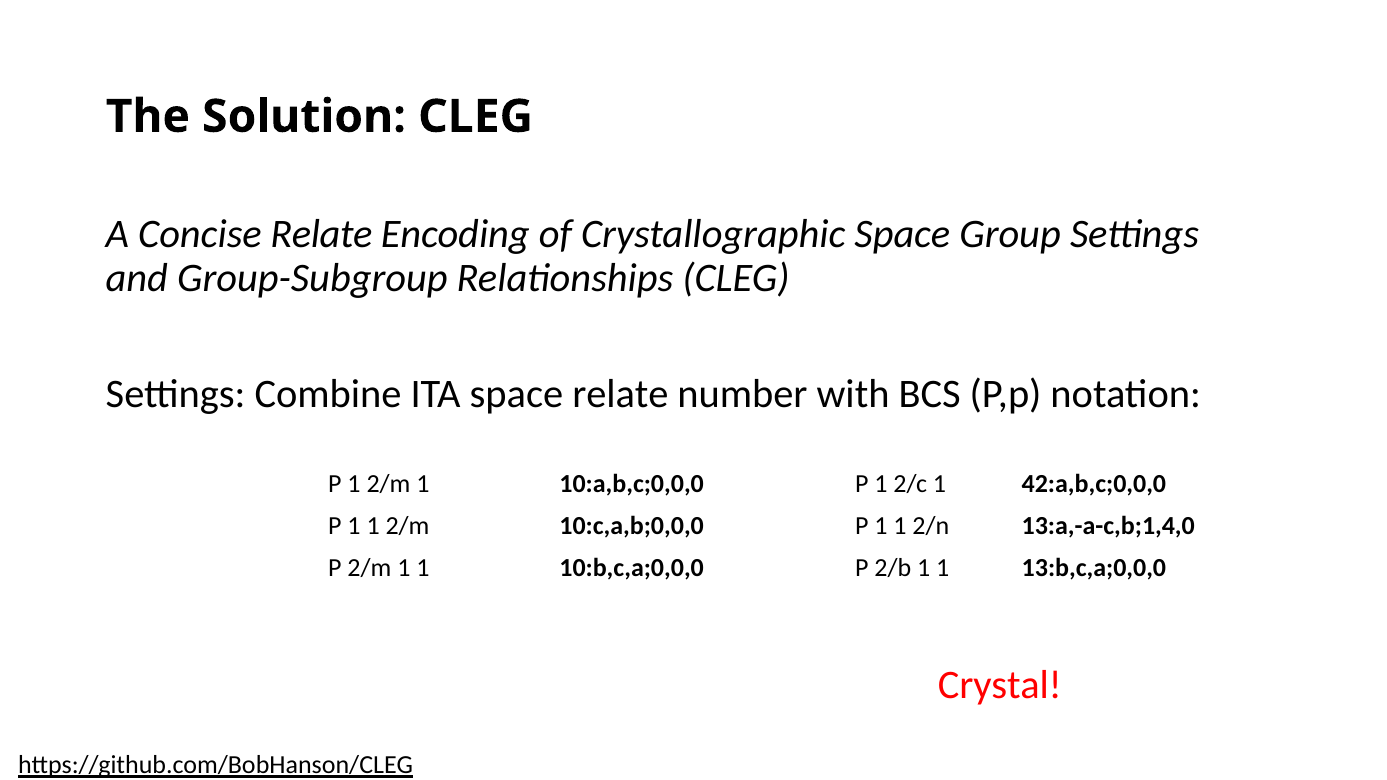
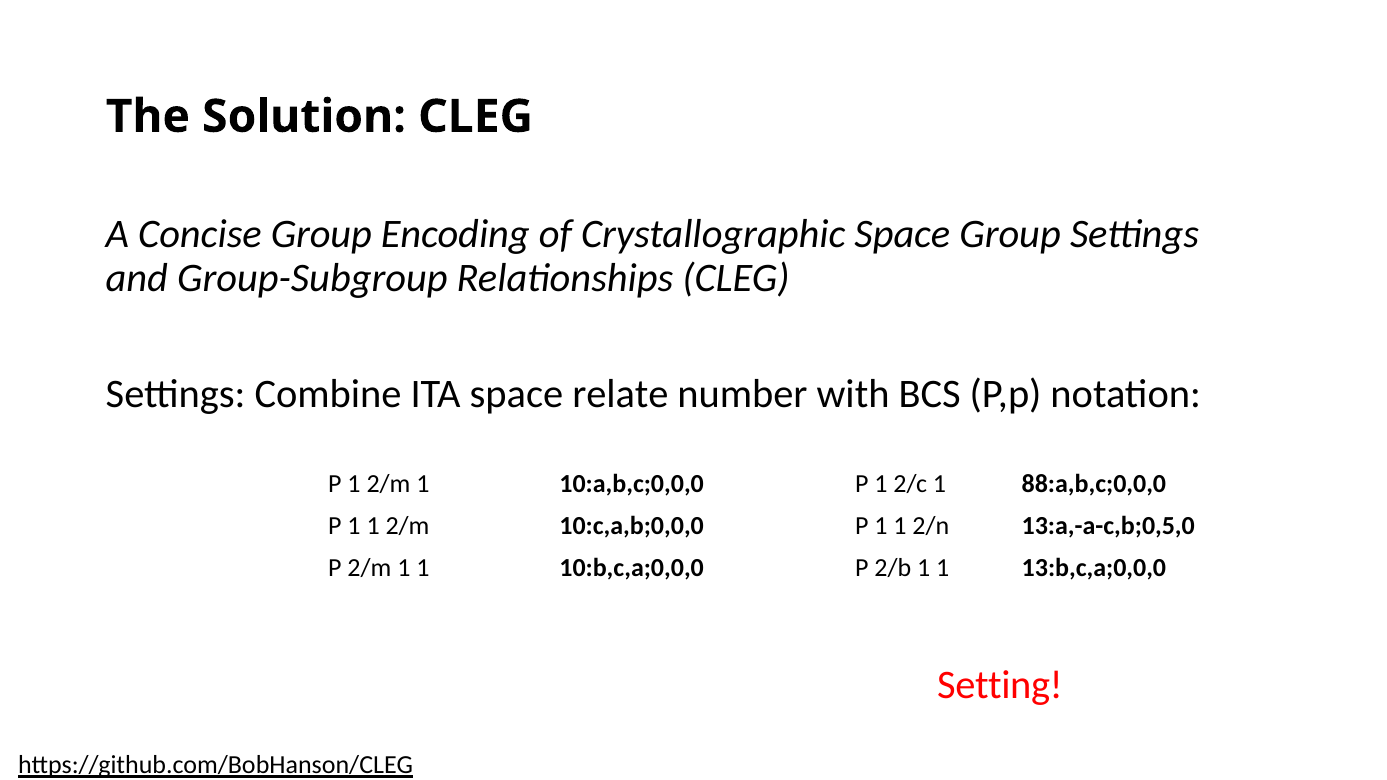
Concise Relate: Relate -> Group
42:a,b,c;0,0,0: 42:a,b,c;0,0,0 -> 88:a,b,c;0,0,0
13:a,-a-c,b;1,4,0: 13:a,-a-c,b;1,4,0 -> 13:a,-a-c,b;0,5,0
Crystal: Crystal -> Setting
